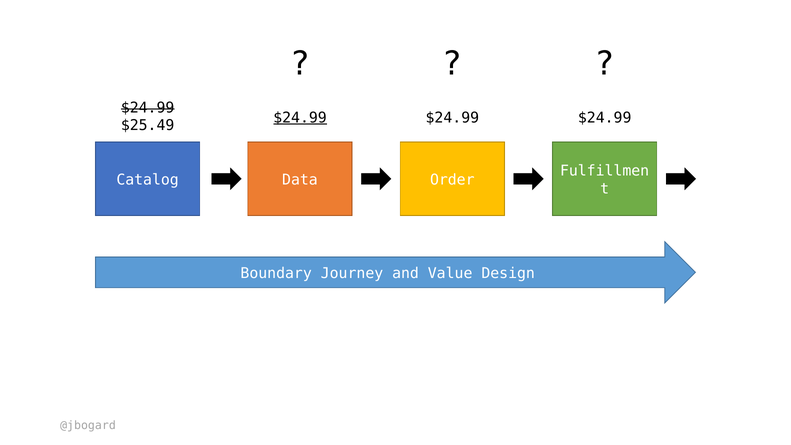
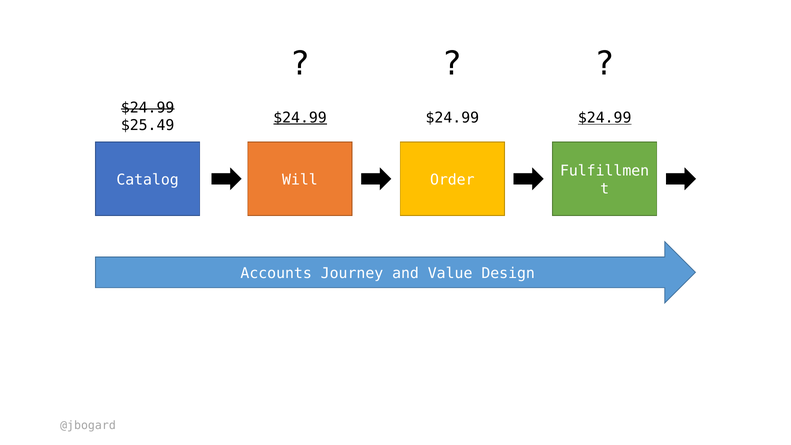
$24.99 at (605, 118) underline: none -> present
Data: Data -> Will
Boundary: Boundary -> Accounts
